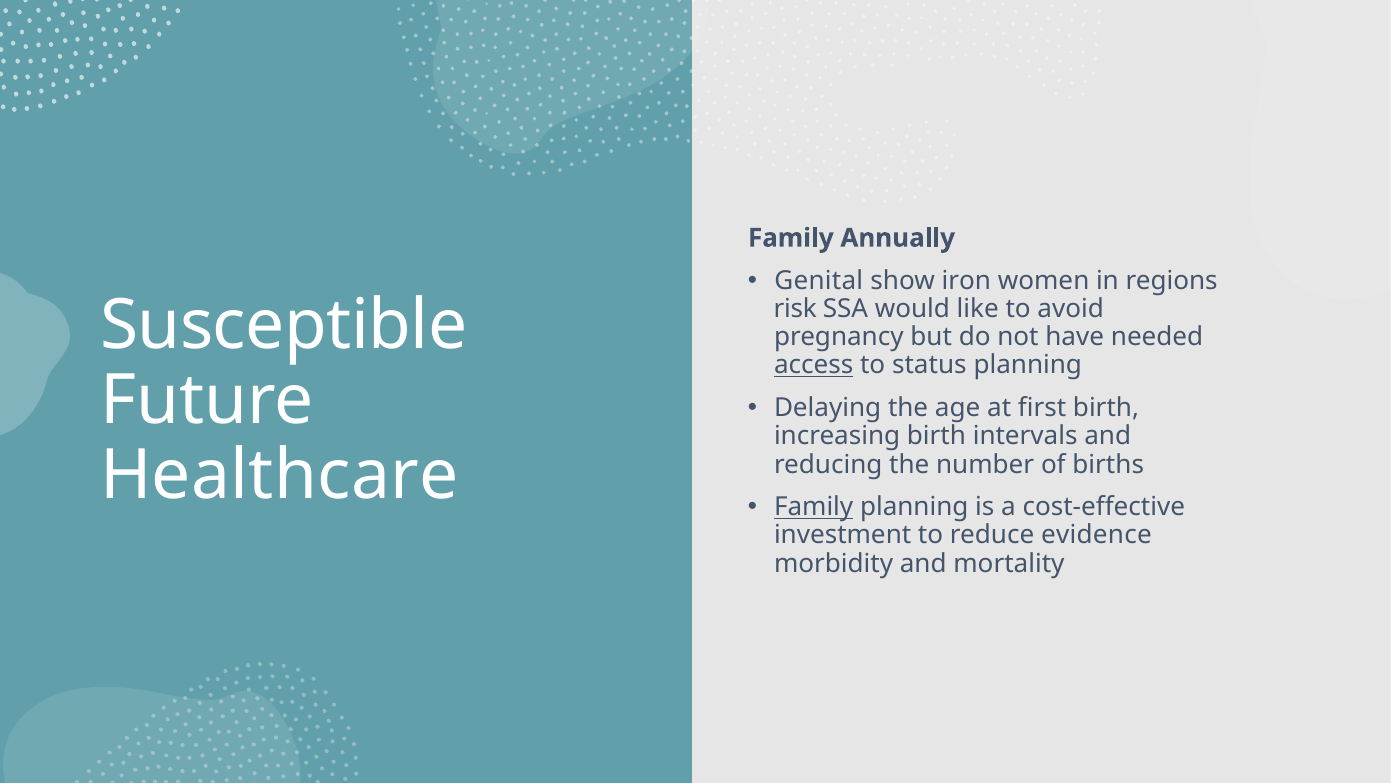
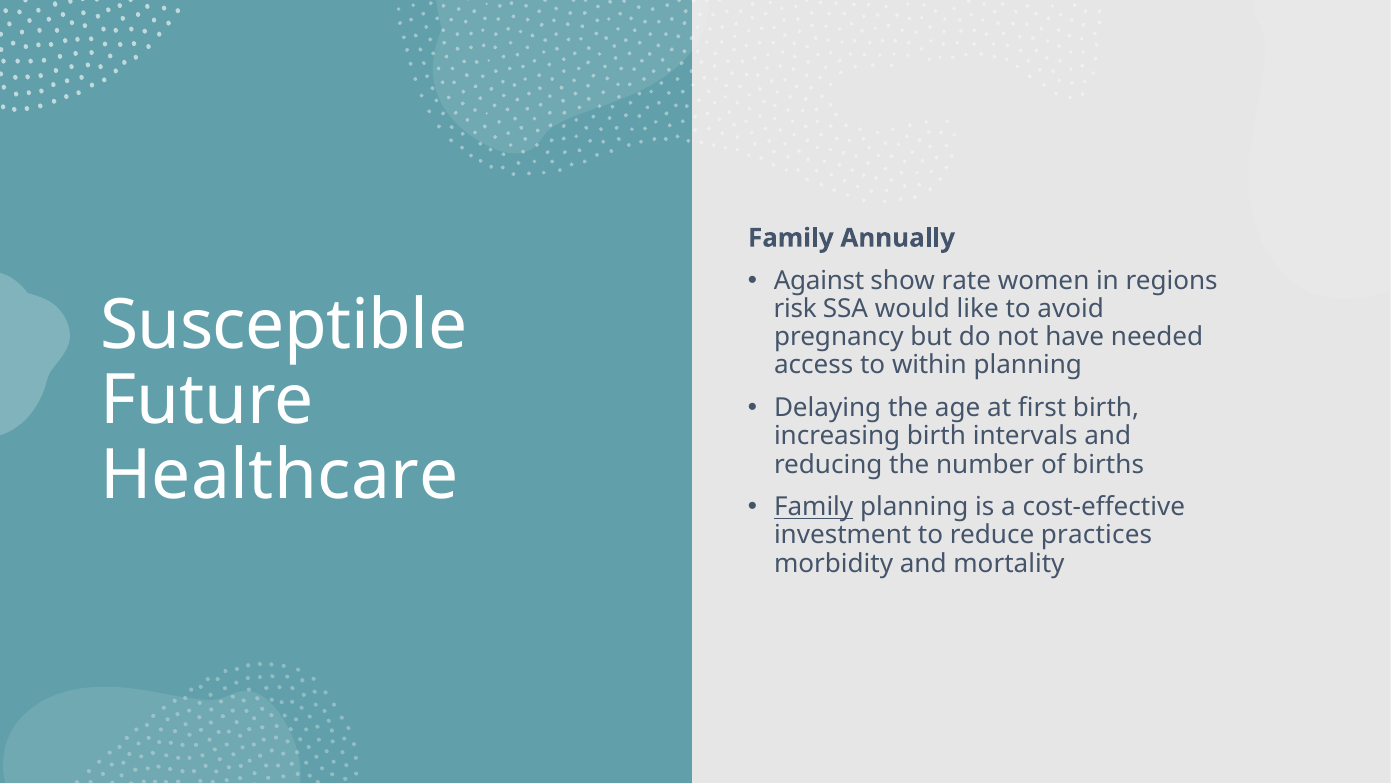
Genital: Genital -> Against
iron: iron -> rate
access underline: present -> none
status: status -> within
evidence: evidence -> practices
